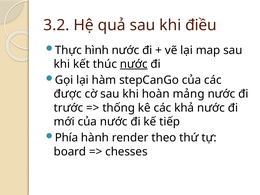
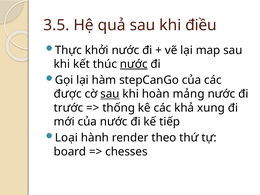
3.2: 3.2 -> 3.5
hình: hình -> khởi
sau at (110, 94) underline: none -> present
khả nước: nước -> xung
Phía: Phía -> Loại
